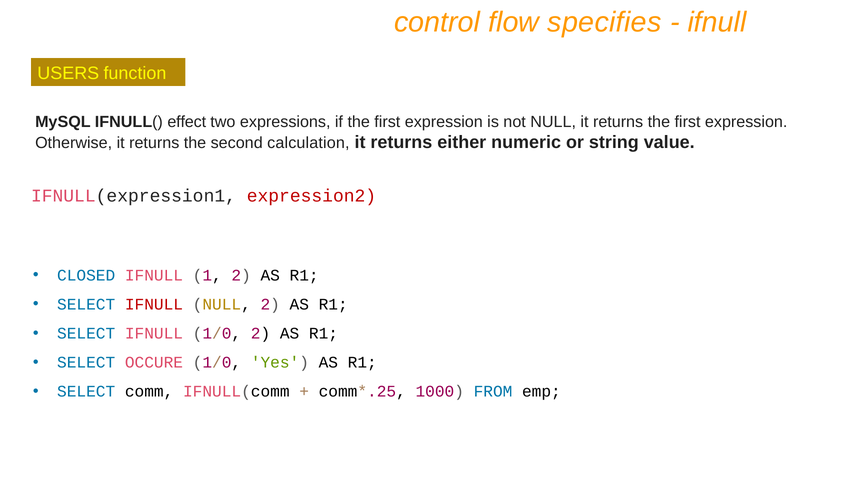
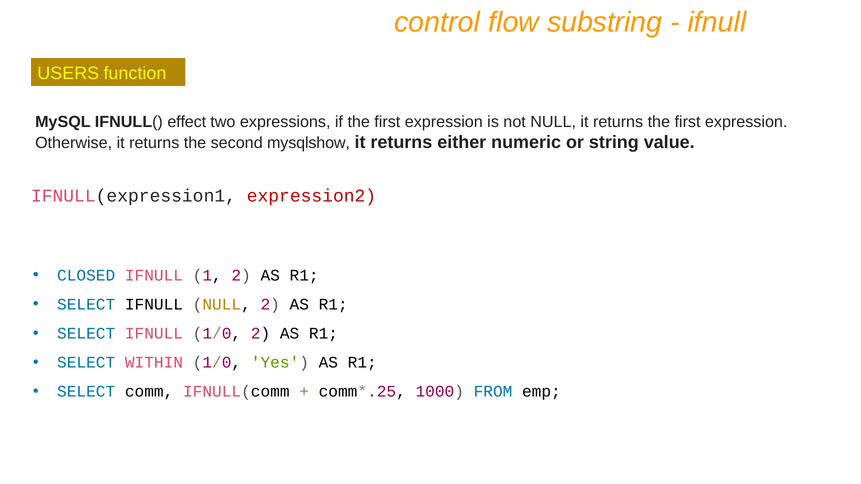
specifies: specifies -> substring
calculation: calculation -> mysqlshow
IFNULL at (154, 305) colour: red -> black
OCCURE: OCCURE -> WITHIN
